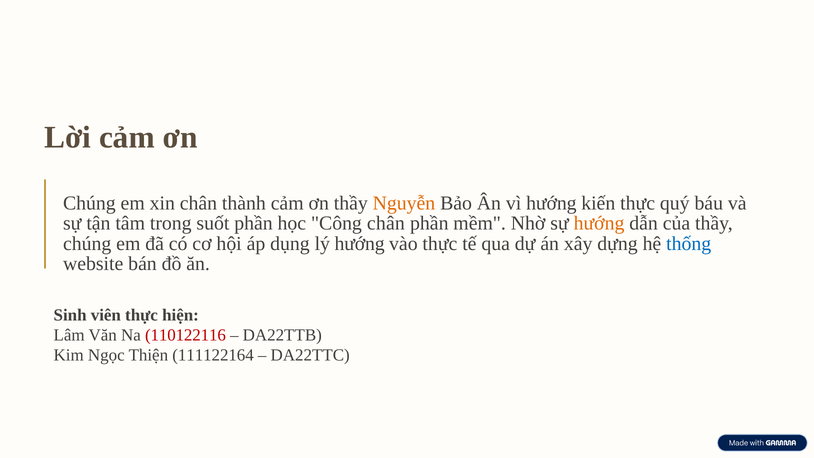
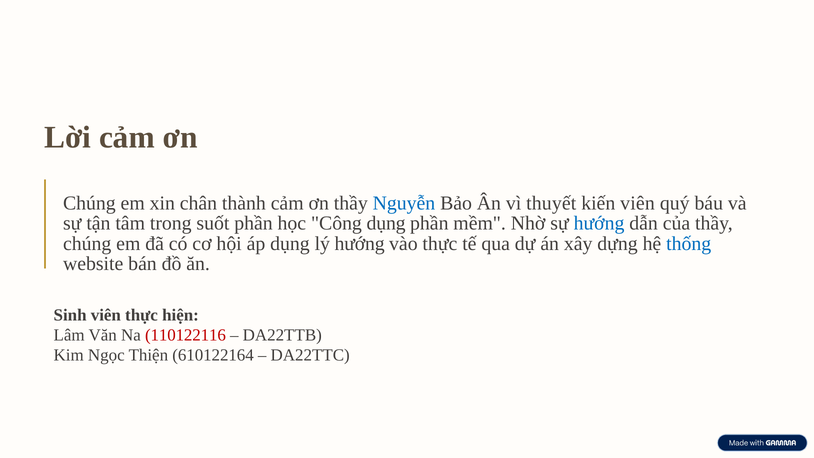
Nguyễn colour: orange -> blue
vì hướng: hướng -> thuyết
kiến thực: thực -> viên
Công chân: chân -> dụng
hướng at (599, 223) colour: orange -> blue
111122164: 111122164 -> 610122164
